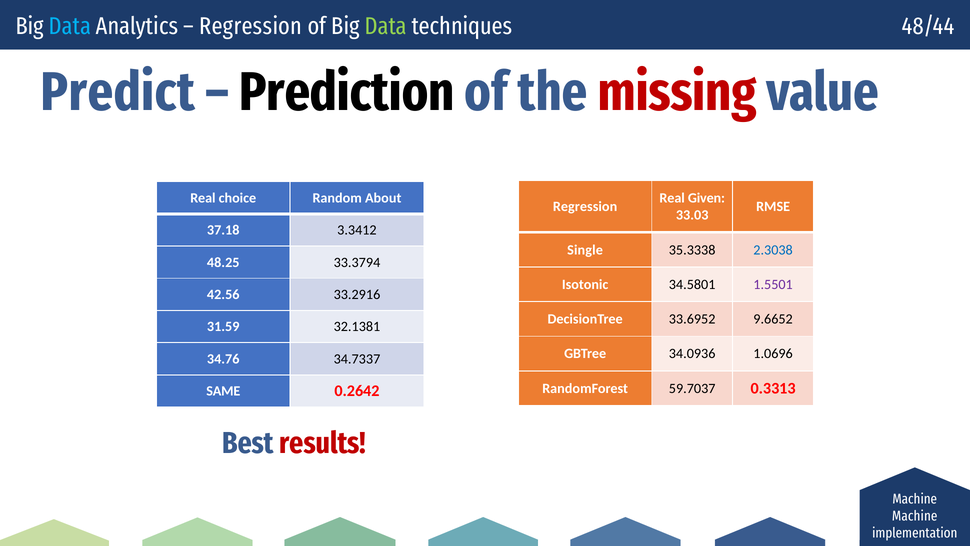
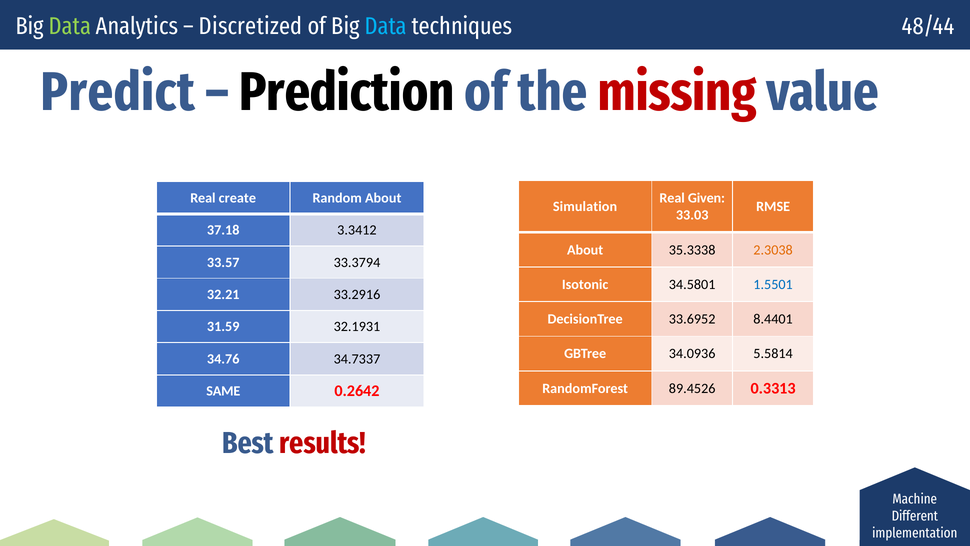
Data at (70, 26) colour: light blue -> light green
Regression at (251, 26): Regression -> Discretized
Data at (386, 26) colour: light green -> light blue
choice: choice -> create
Regression at (585, 206): Regression -> Simulation
Single at (585, 250): Single -> About
2.3038 colour: blue -> orange
48.25: 48.25 -> 33.57
1.5501 colour: purple -> blue
42.56: 42.56 -> 32.21
9.6652: 9.6652 -> 8.4401
32.1381: 32.1381 -> 32.1931
1.0696: 1.0696 -> 5.5814
59.7037: 59.7037 -> 89.4526
Machine at (915, 516): Machine -> Different
